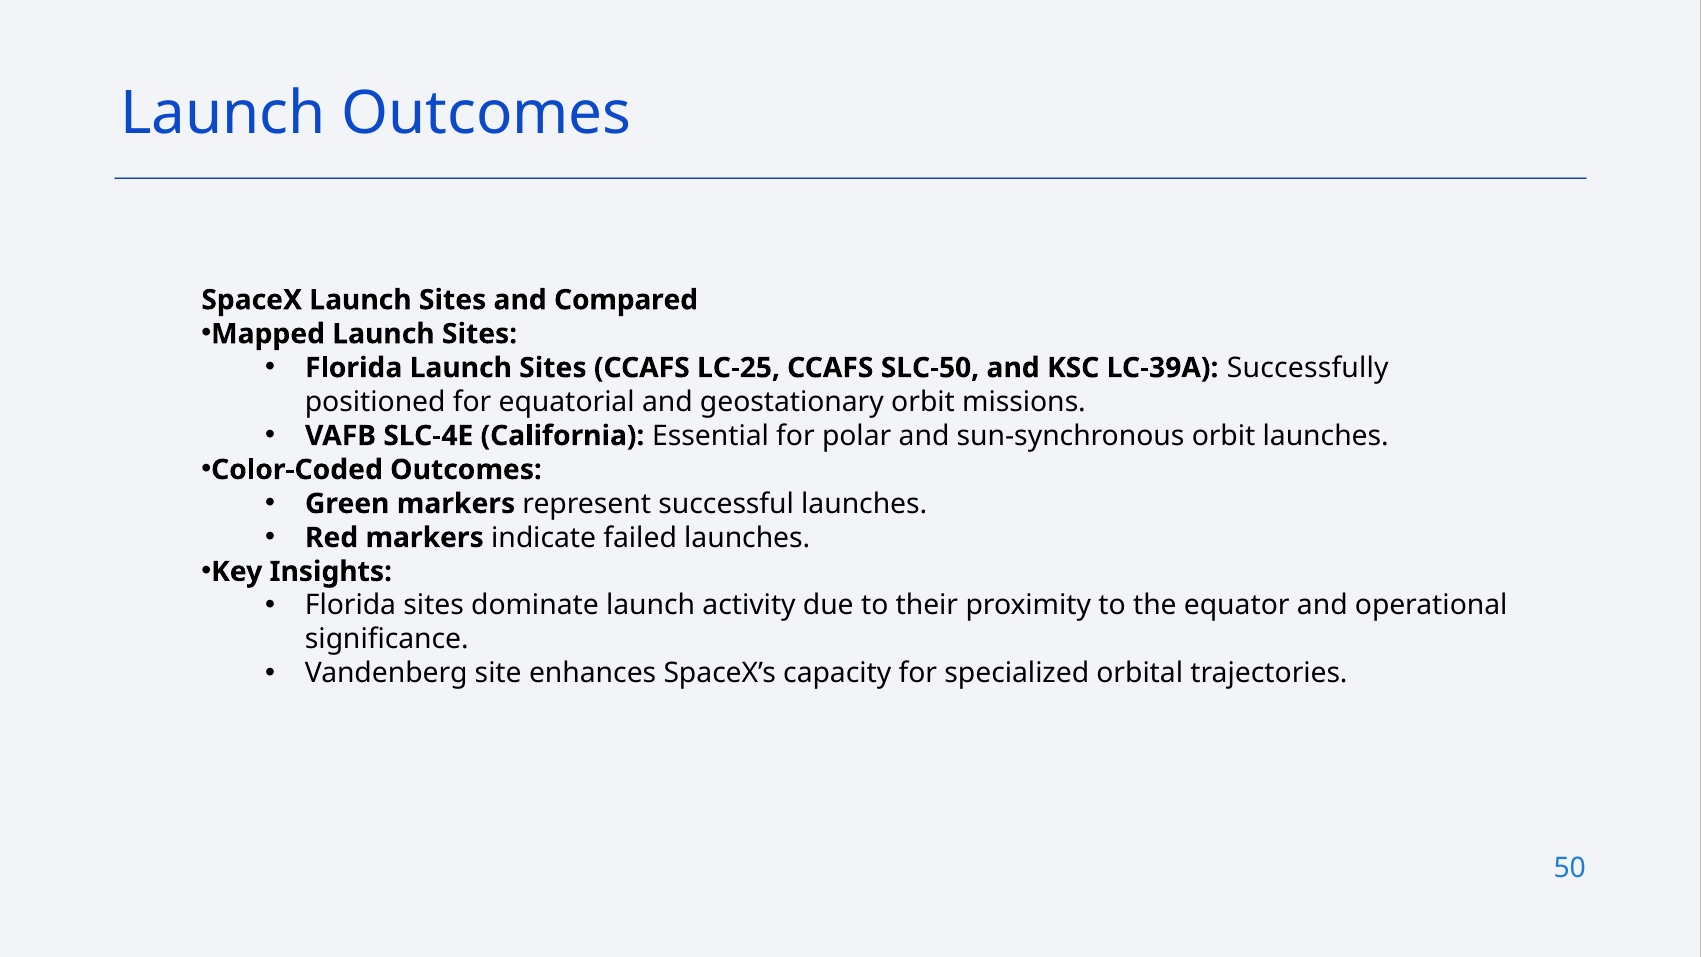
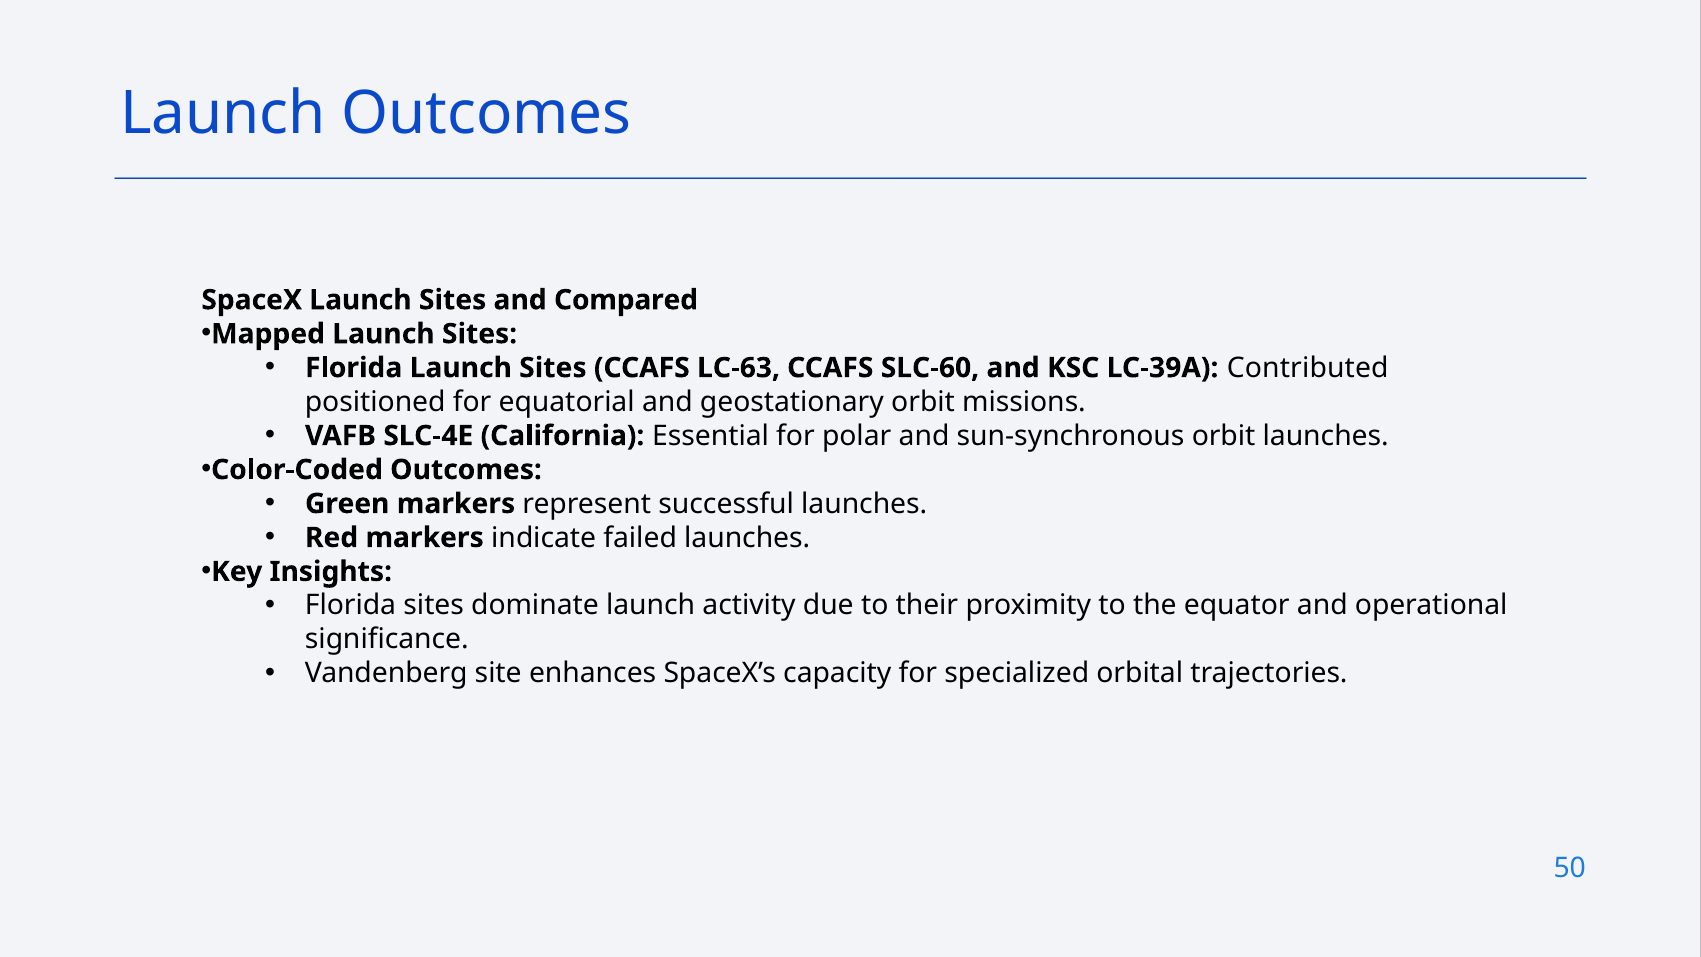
LC-25: LC-25 -> LC-63
SLC-50: SLC-50 -> SLC-60
Successfully: Successfully -> Contributed
